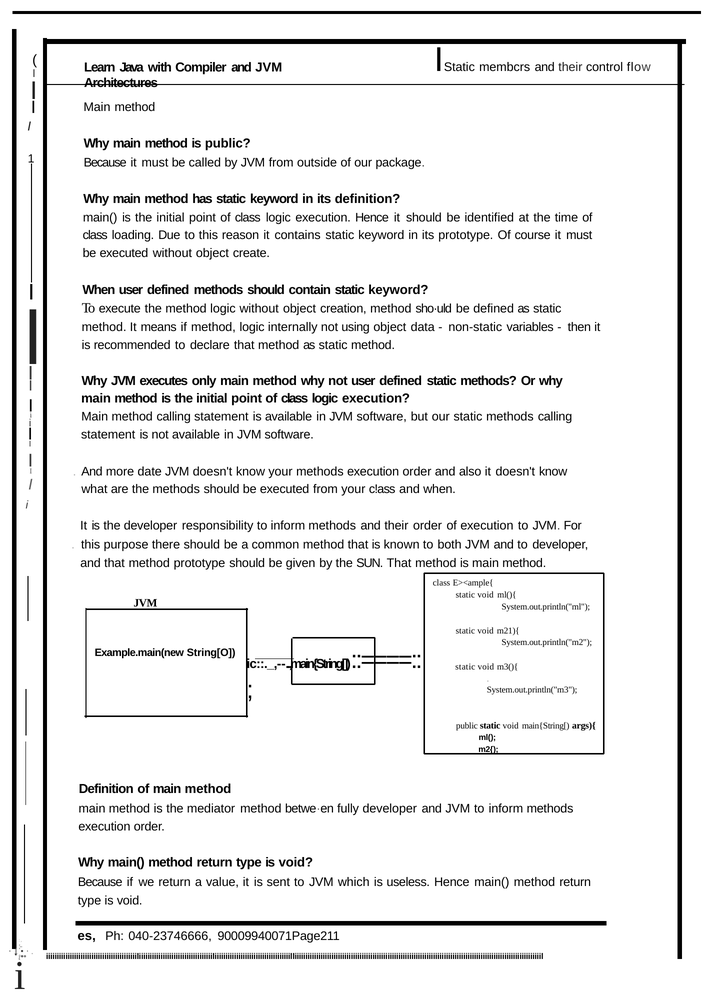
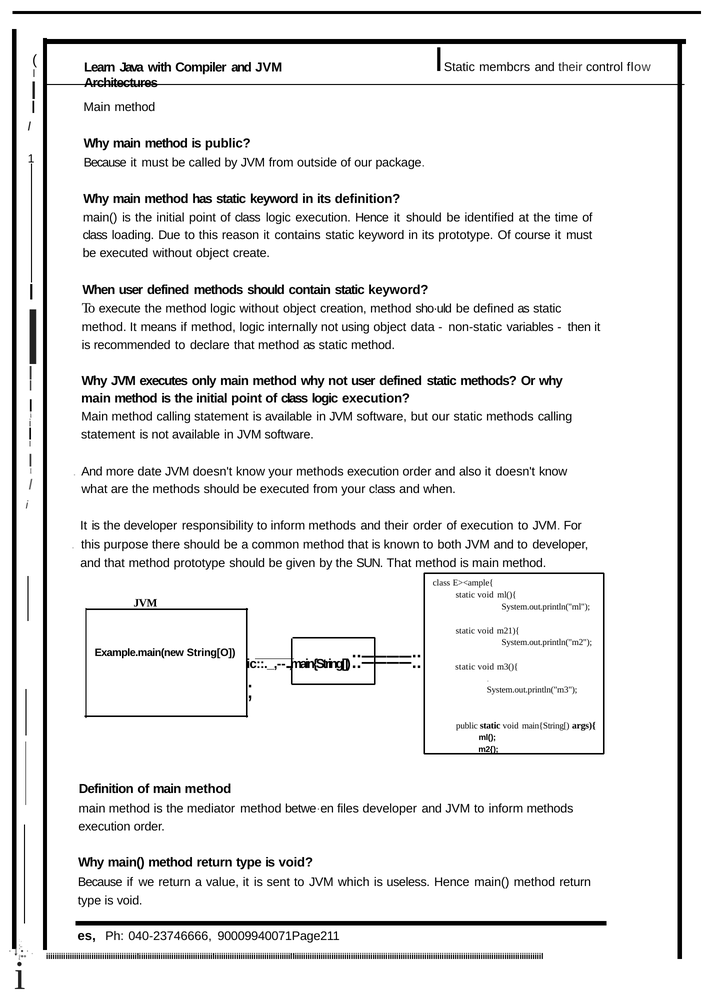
fully: fully -> files
